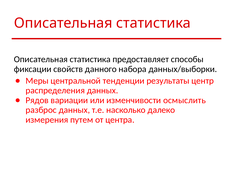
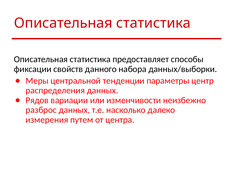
результаты: результаты -> параметры
осмыслить: осмыслить -> неизбежно
